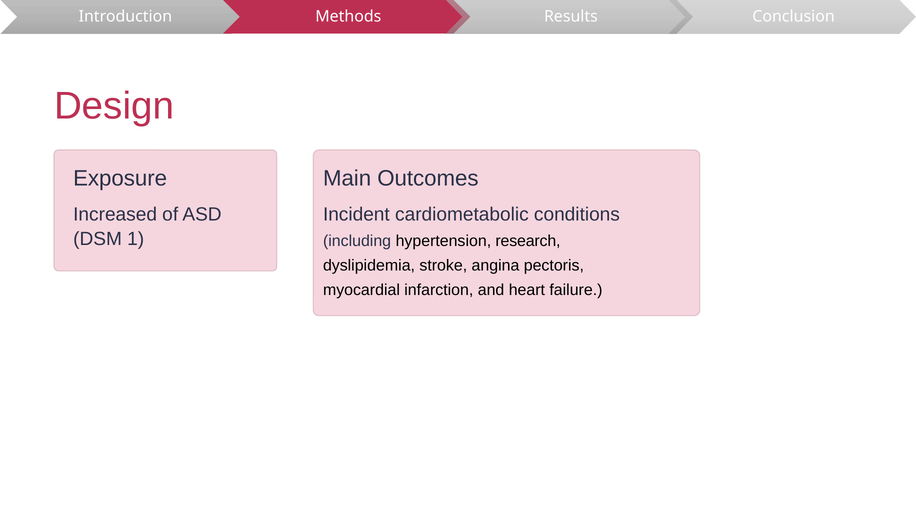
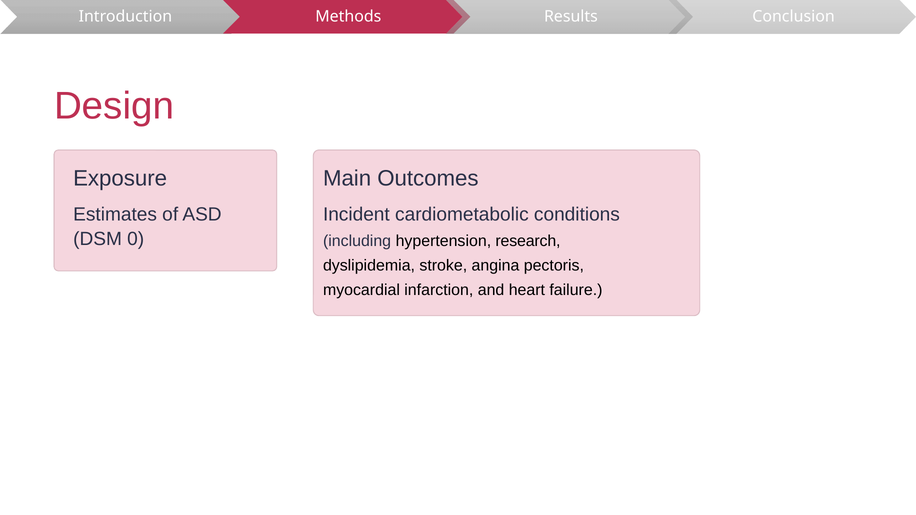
Increased: Increased -> Estimates
1: 1 -> 0
